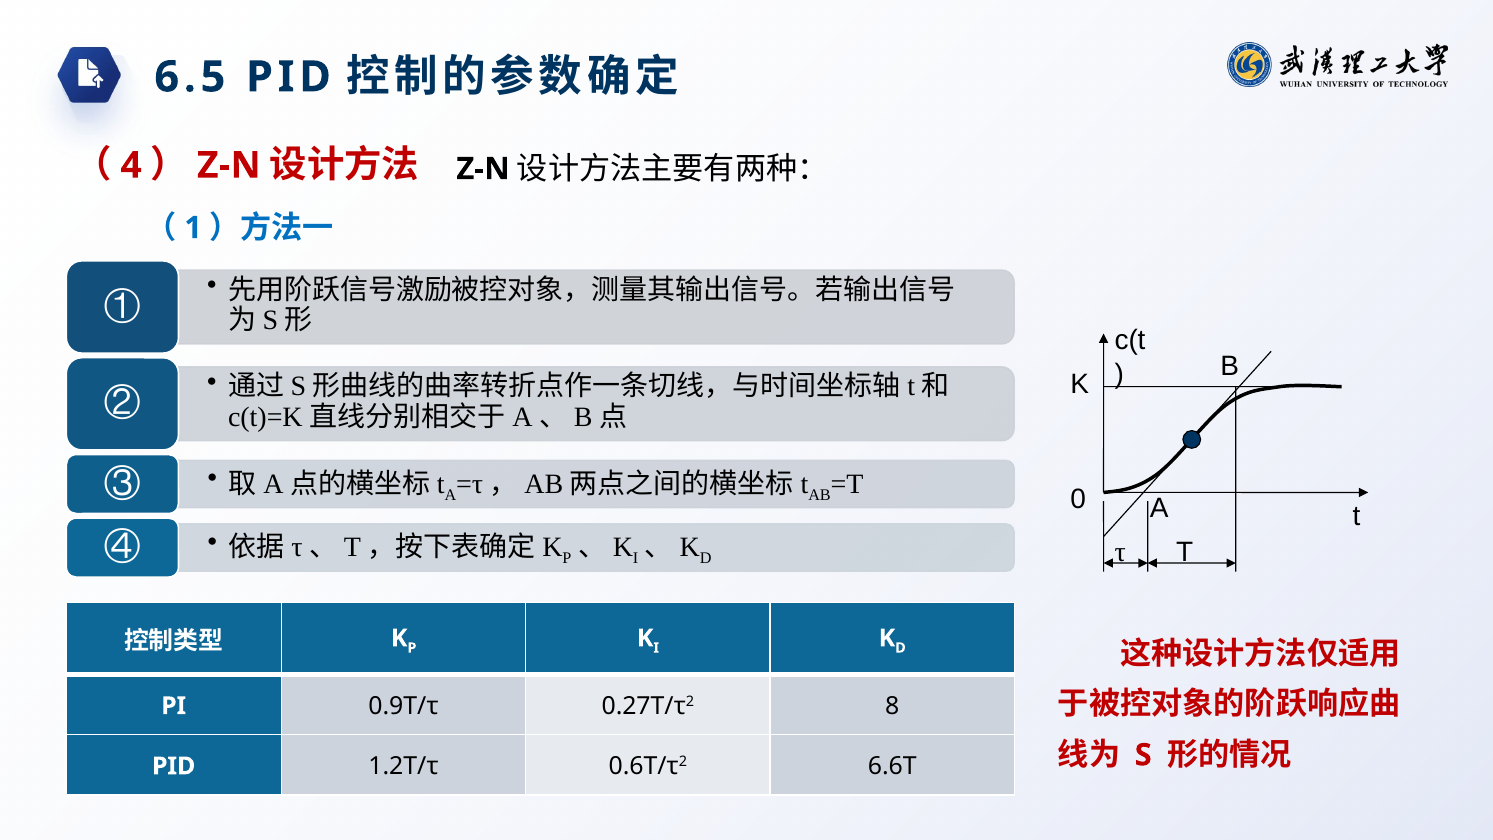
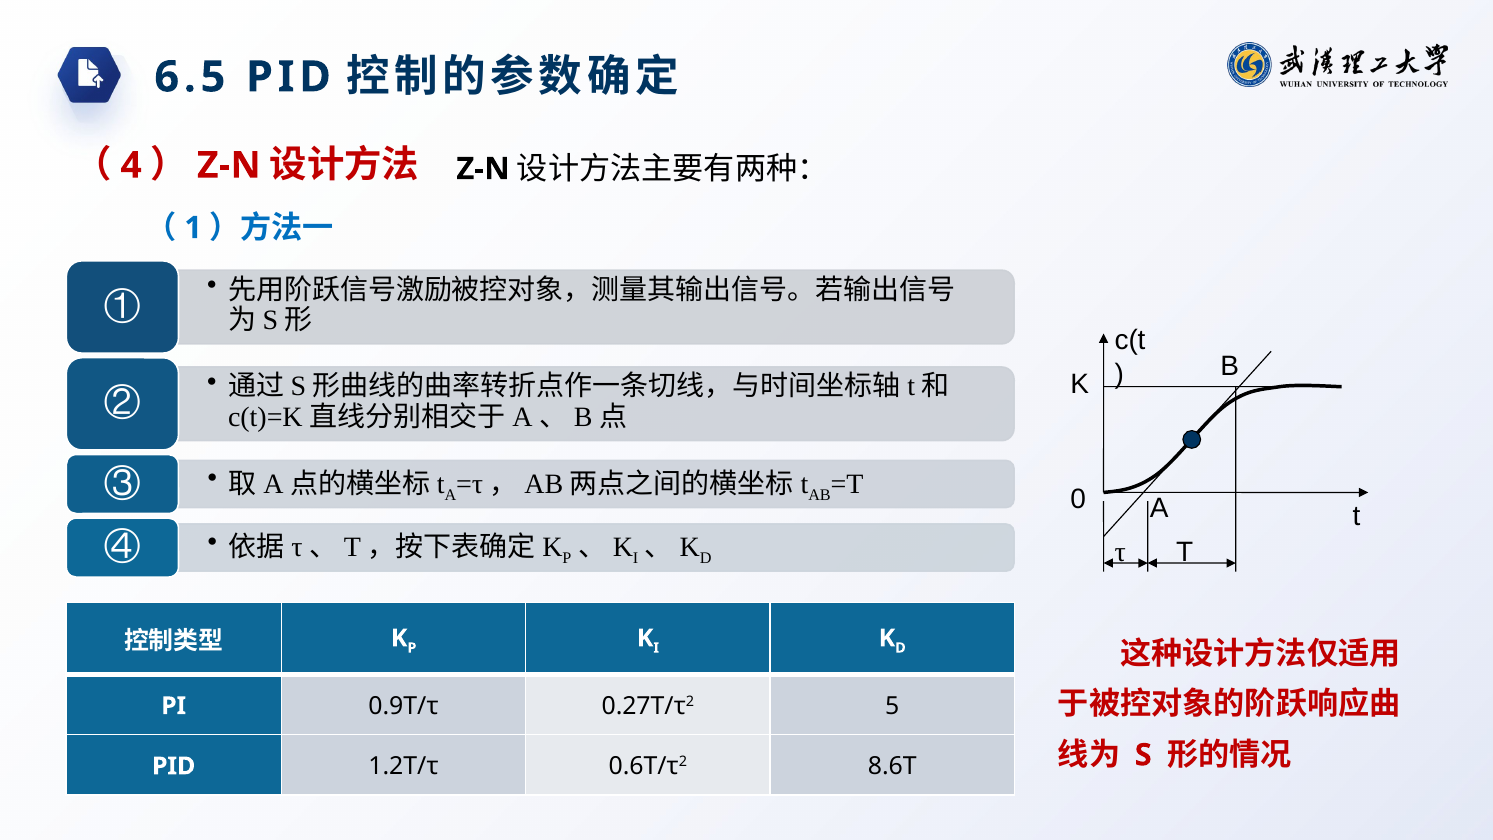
8: 8 -> 5
6.6T: 6.6T -> 8.6T
